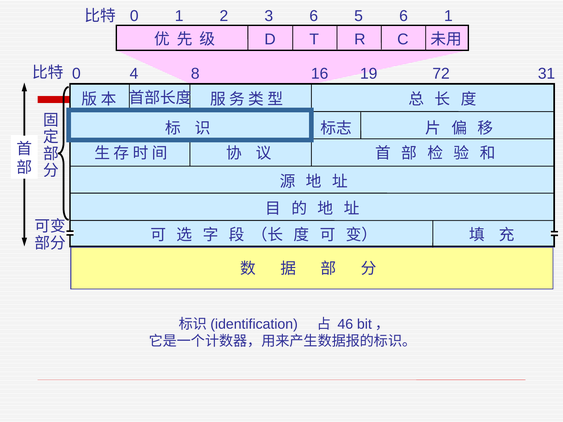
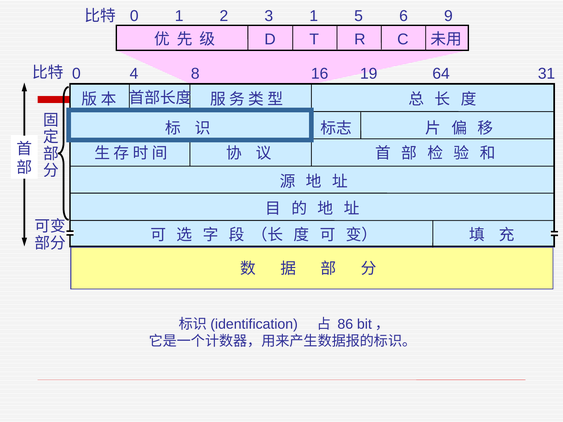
3 6: 6 -> 1
6 1: 1 -> 9
72: 72 -> 64
46: 46 -> 86
